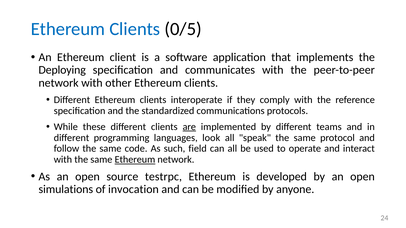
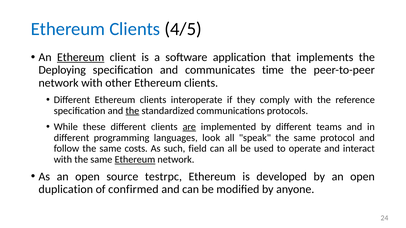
0/5: 0/5 -> 4/5
Ethereum at (81, 57) underline: none -> present
communicates with: with -> time
the at (132, 111) underline: none -> present
code: code -> costs
simulations: simulations -> duplication
invocation: invocation -> confirmed
